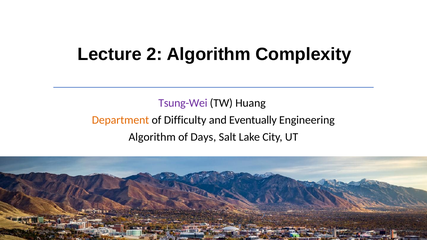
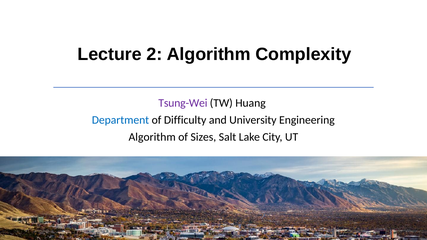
Department colour: orange -> blue
Eventually: Eventually -> University
Days: Days -> Sizes
